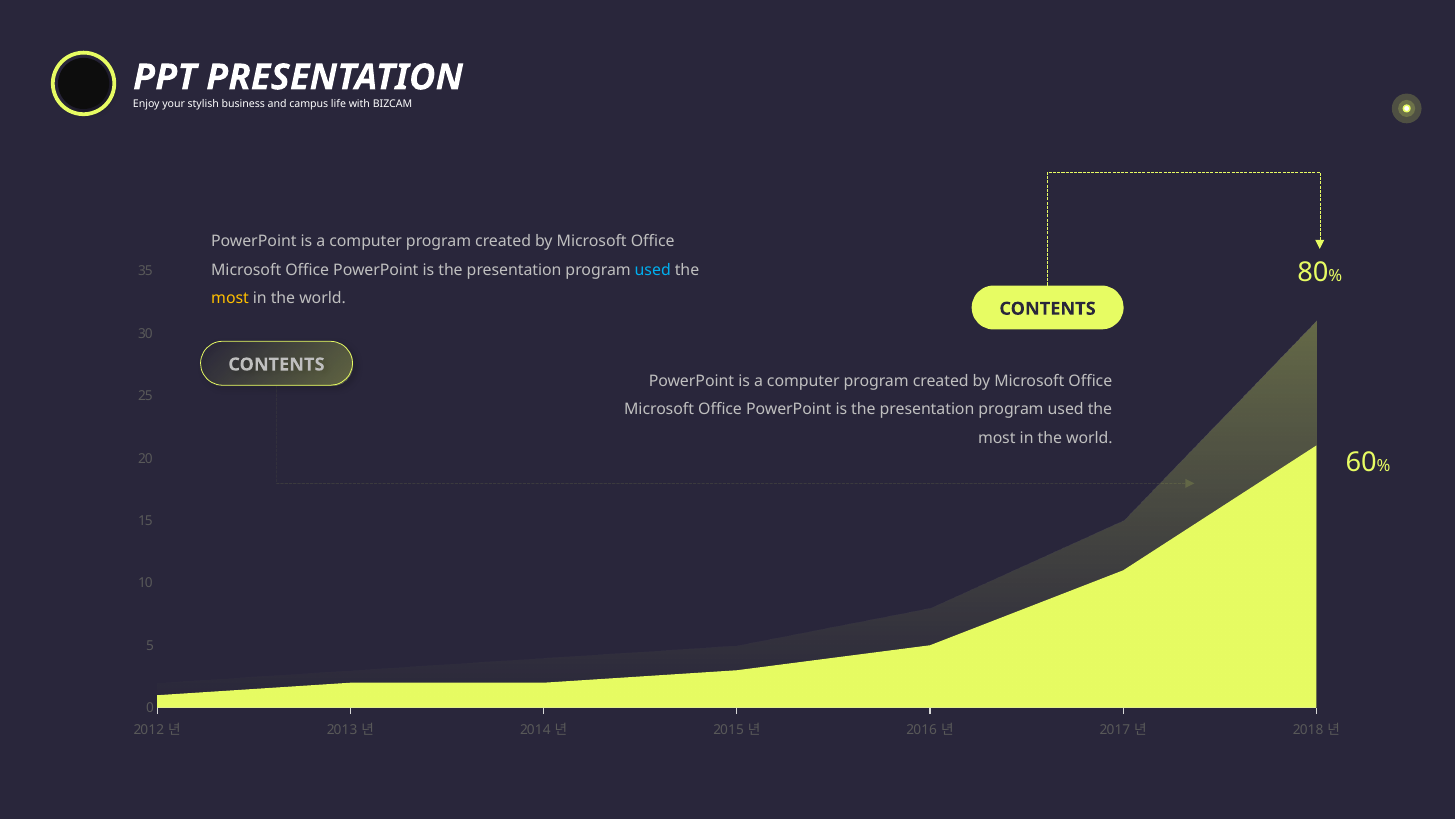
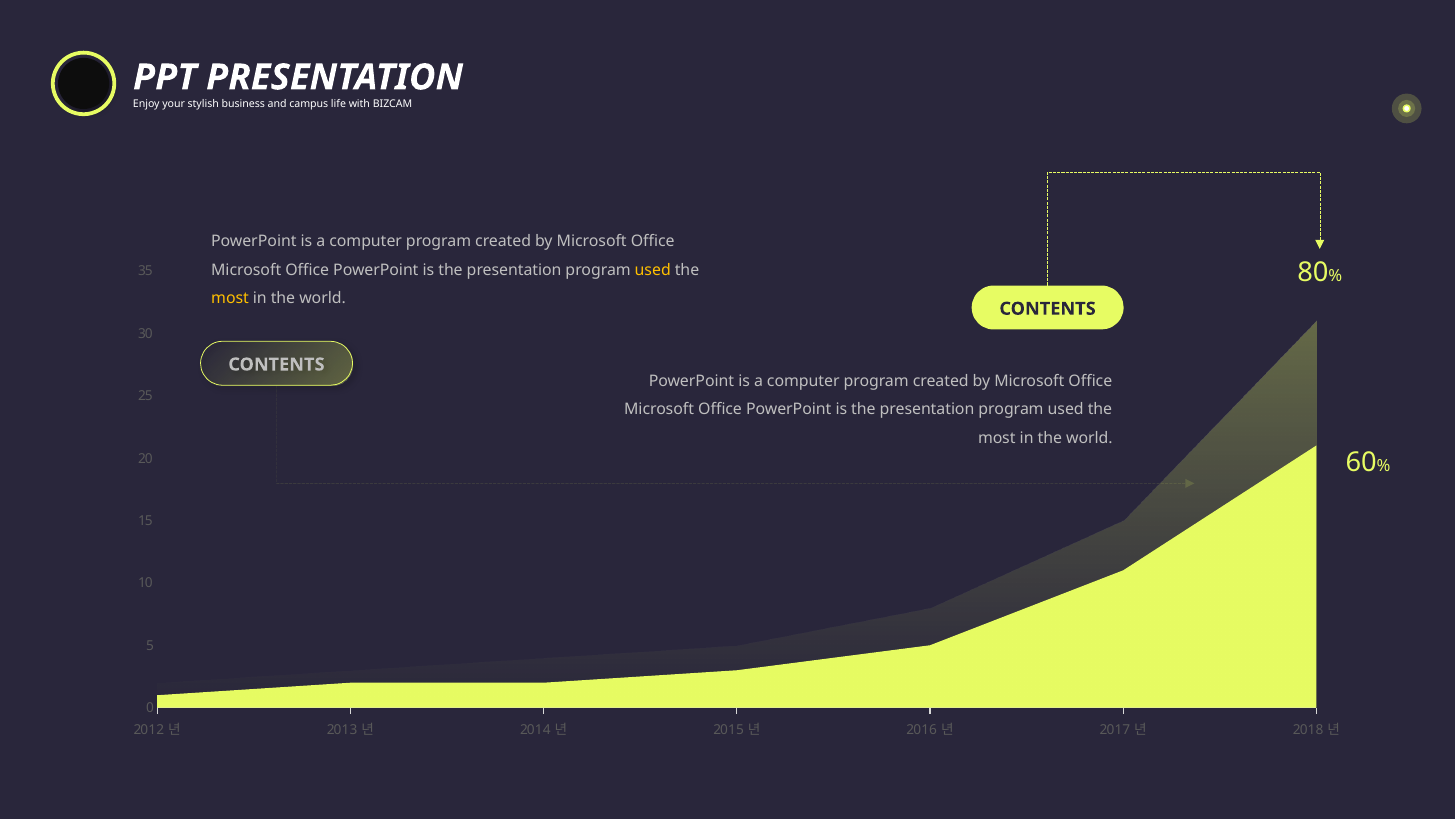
used at (653, 270) colour: light blue -> yellow
